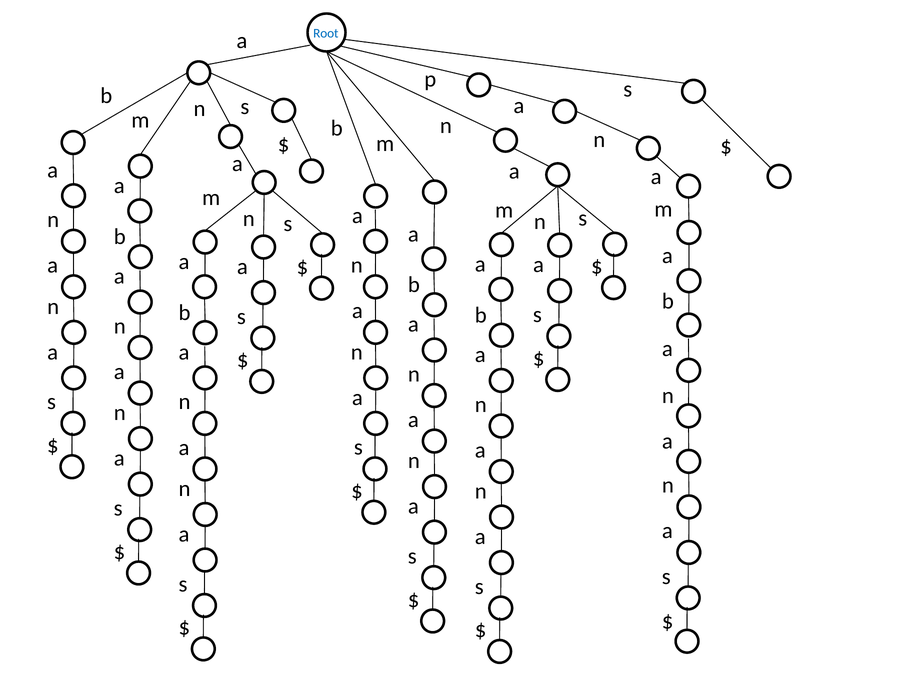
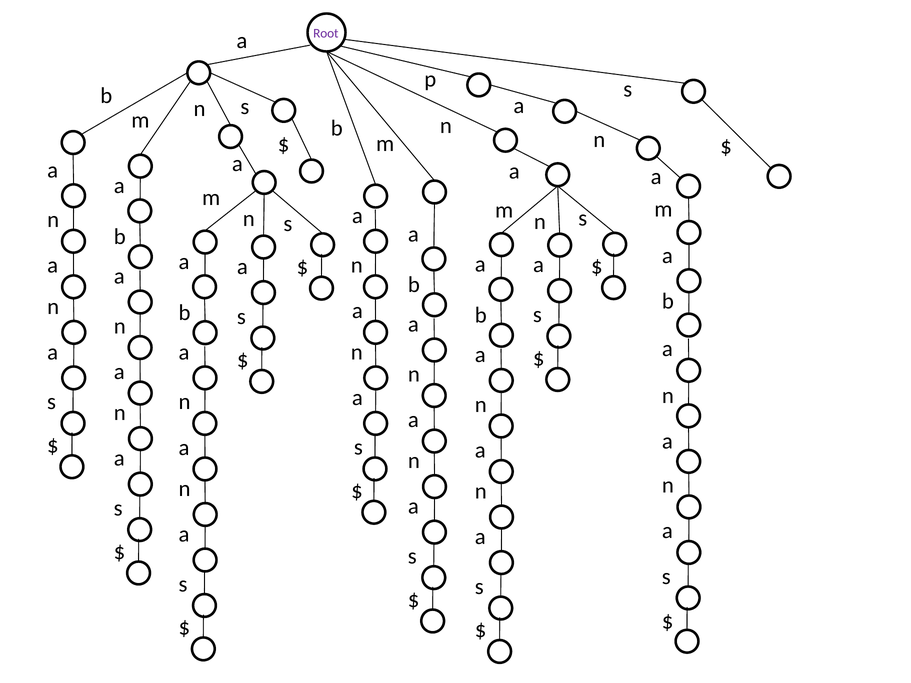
Root colour: blue -> purple
